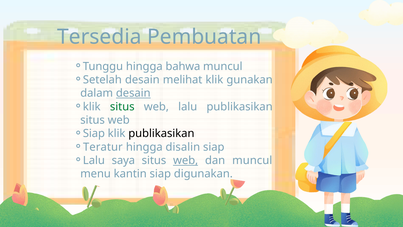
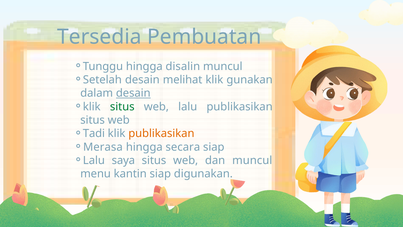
bahwa: bahwa -> disalin
Siap at (94, 133): Siap -> Tadi
publikasikan at (161, 133) colour: black -> orange
Teratur: Teratur -> Merasa
disalin: disalin -> secara
web at (186, 160) underline: present -> none
